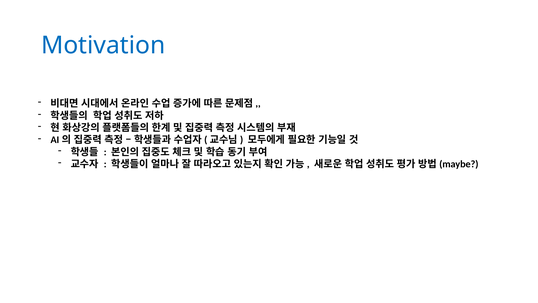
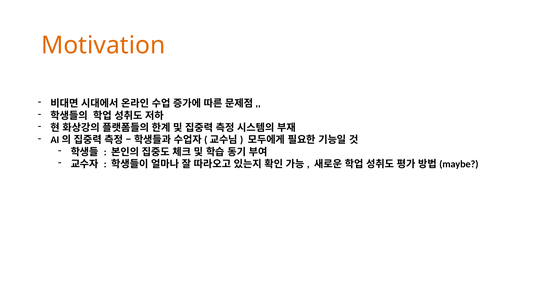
Motivation colour: blue -> orange
